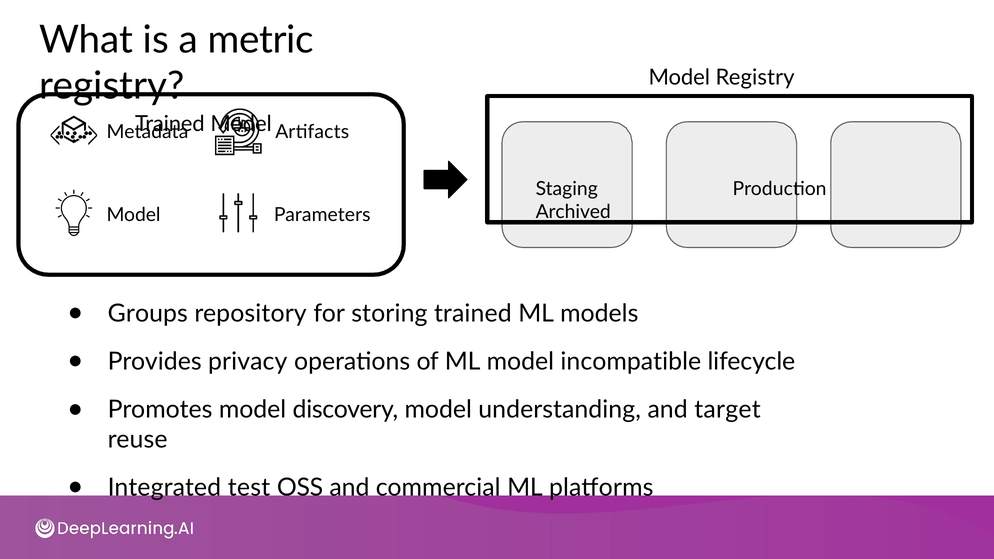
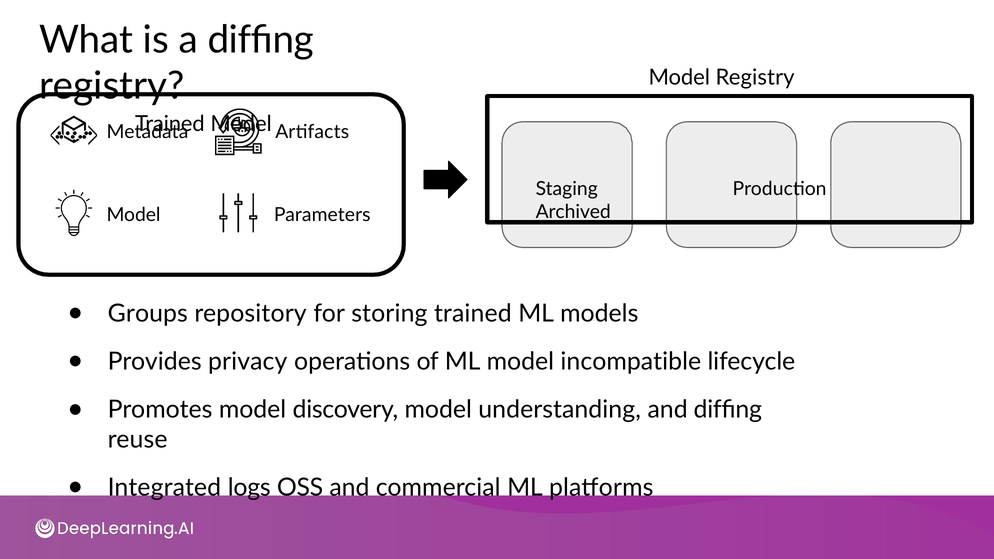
a metric: metric -> difﬁng
and target: target -> difﬁng
test: test -> logs
